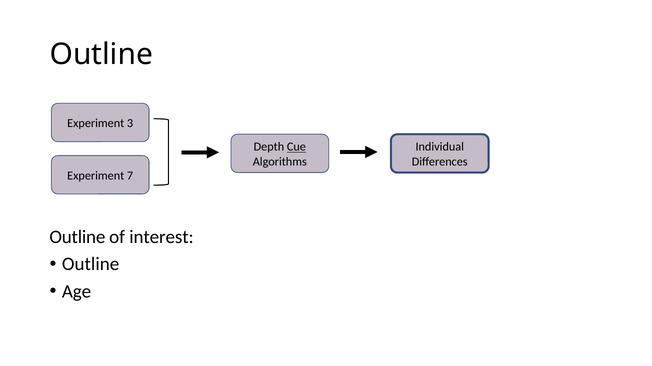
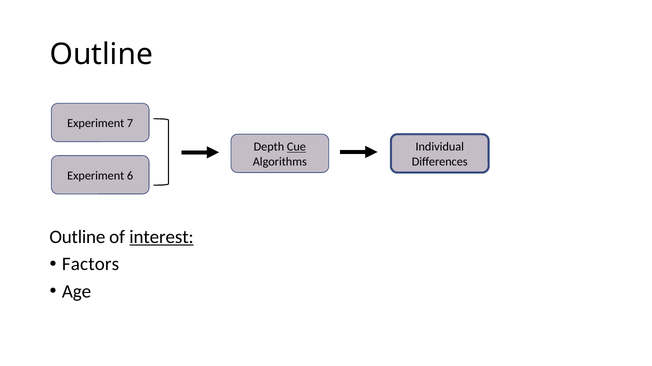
3: 3 -> 7
7: 7 -> 6
interest underline: none -> present
Outline at (91, 265): Outline -> Factors
